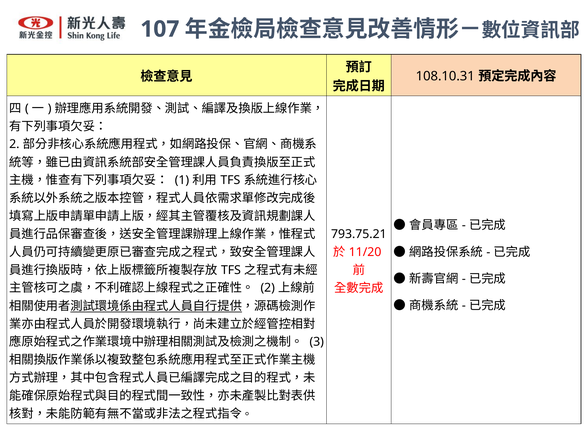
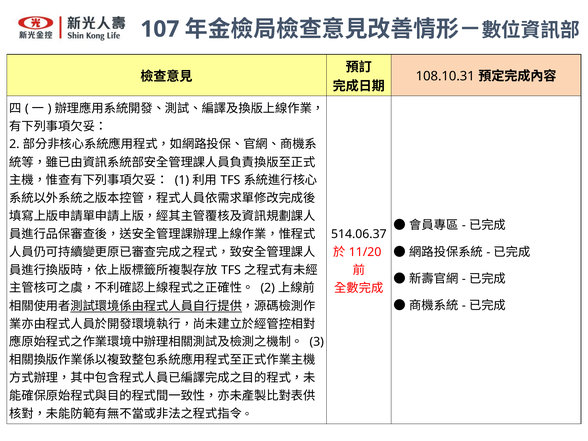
793.75.21: 793.75.21 -> 514.06.37
